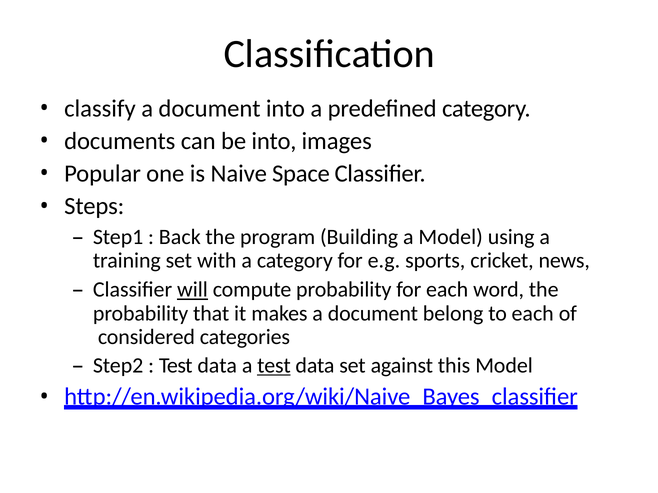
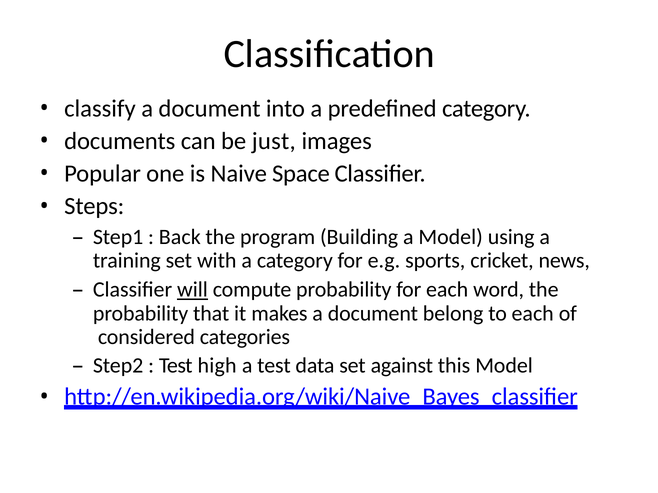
be into: into -> just
data at (217, 366): data -> high
test at (274, 366) underline: present -> none
